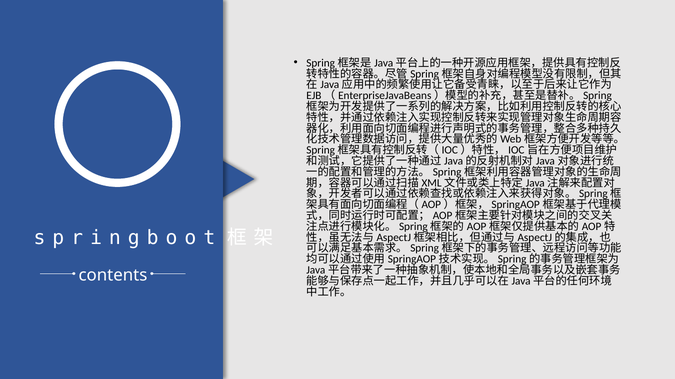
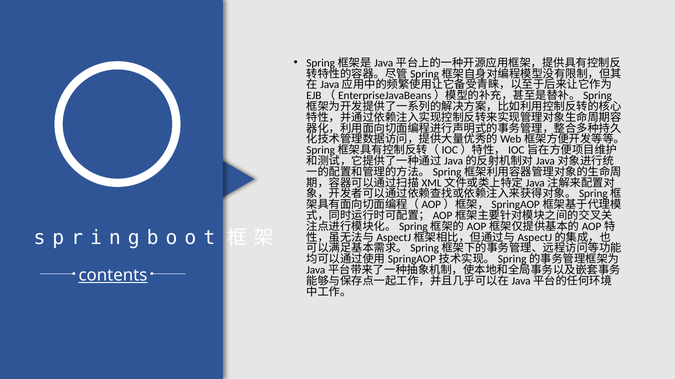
contents underline: none -> present
